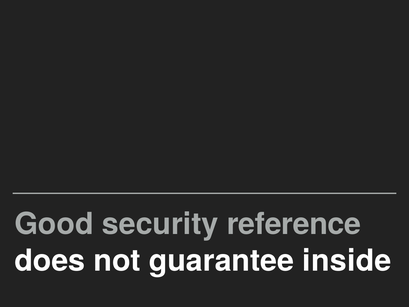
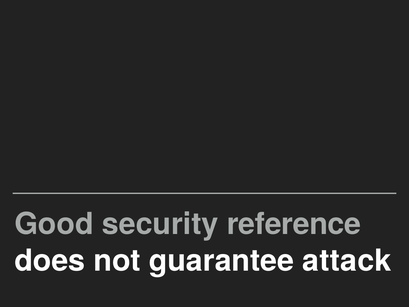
inside: inside -> attack
